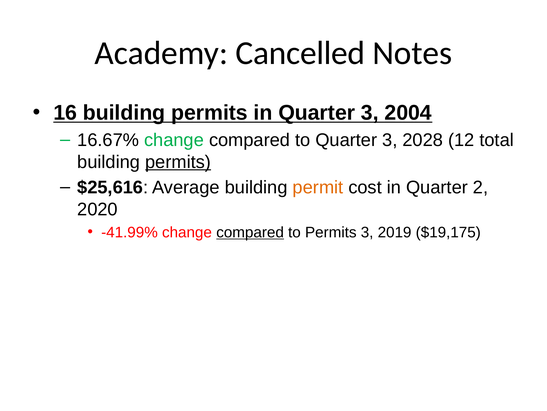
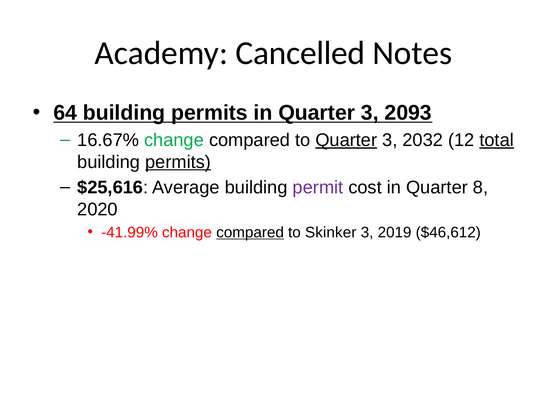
16: 16 -> 64
2004: 2004 -> 2093
Quarter at (346, 140) underline: none -> present
2028: 2028 -> 2032
total underline: none -> present
permit colour: orange -> purple
2: 2 -> 8
to Permits: Permits -> Skinker
$19,175: $19,175 -> $46,612
